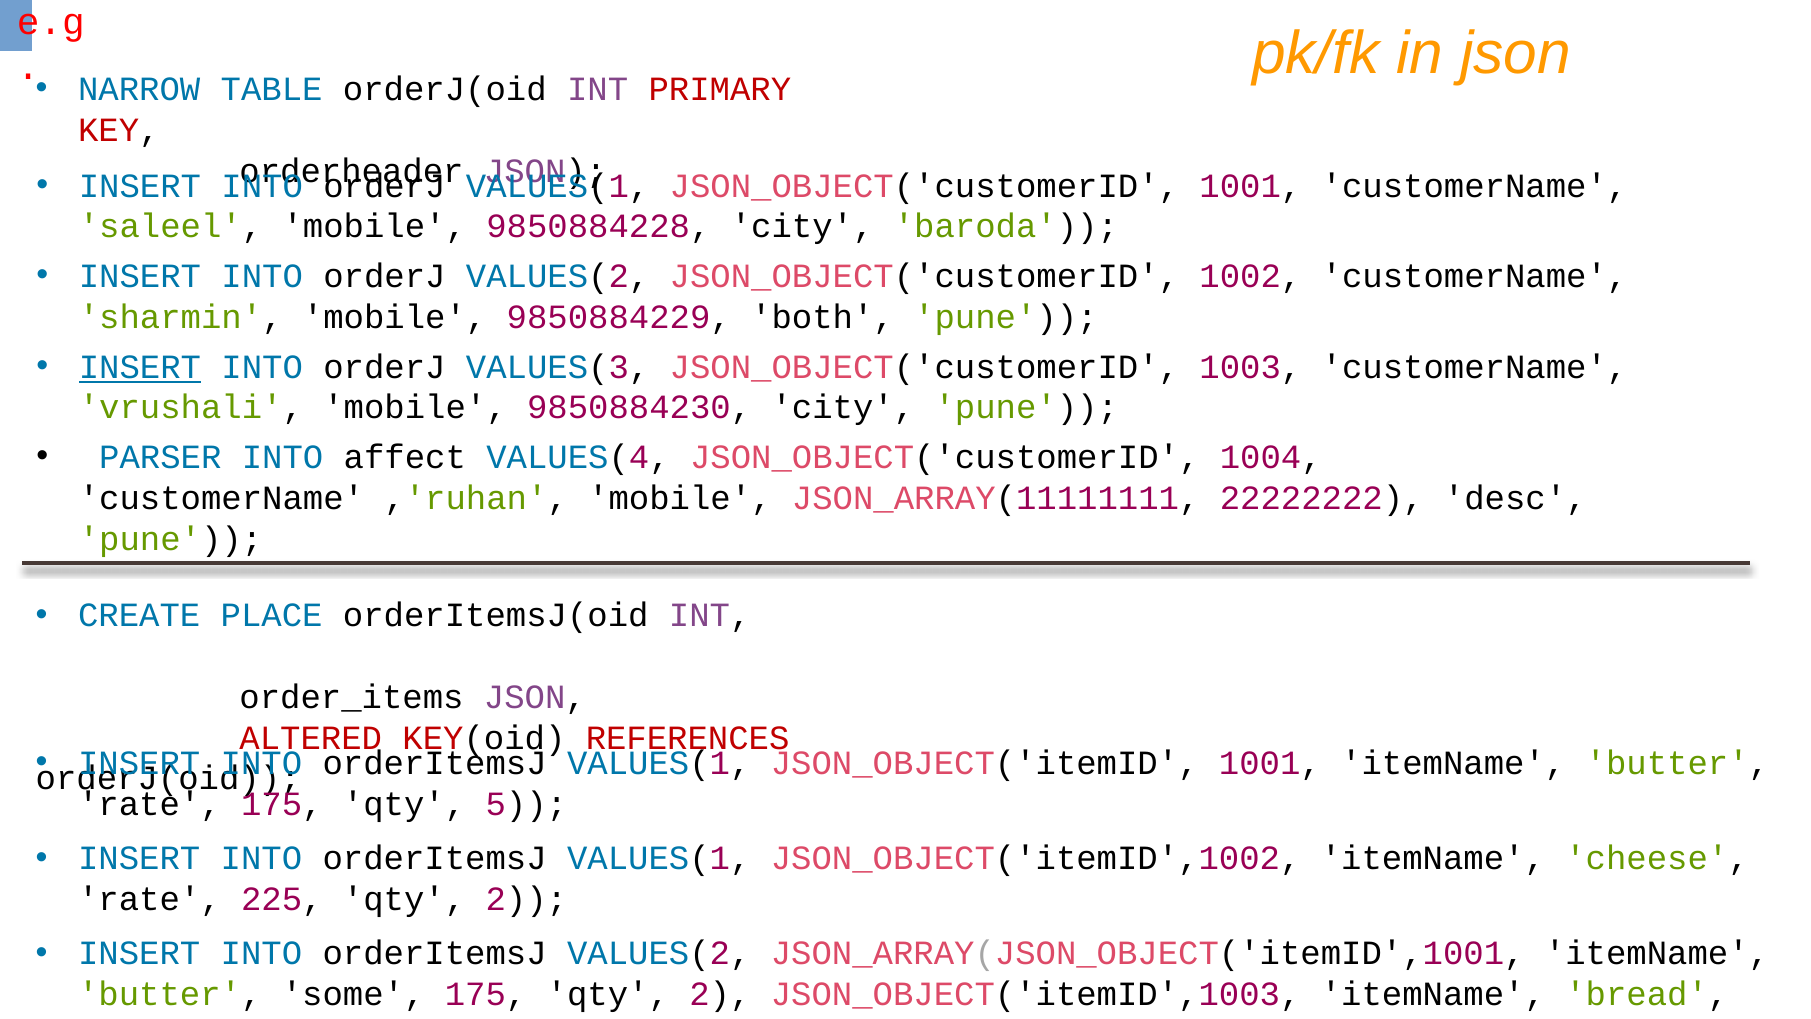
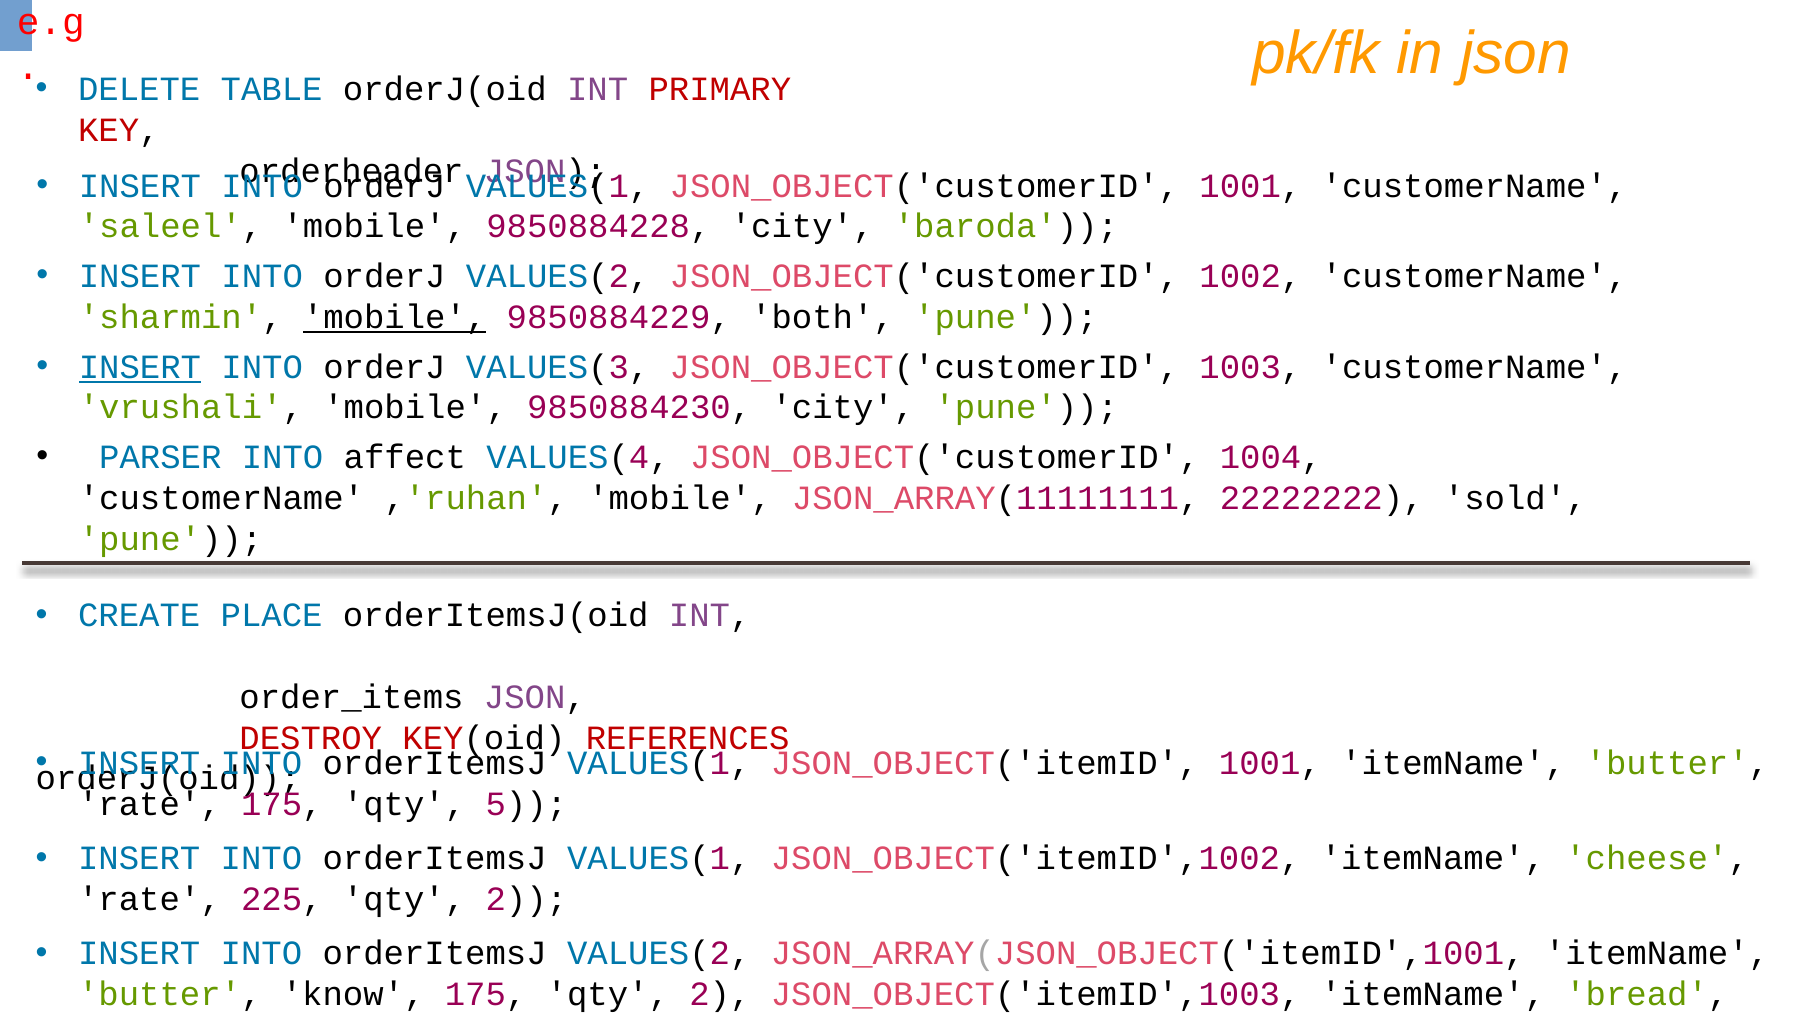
NARROW: NARROW -> DELETE
mobile at (395, 317) underline: none -> present
desc: desc -> sold
ALTERED: ALTERED -> DESTROY
some: some -> know
